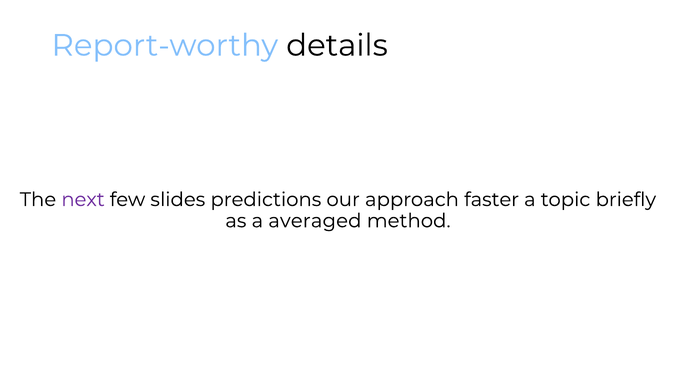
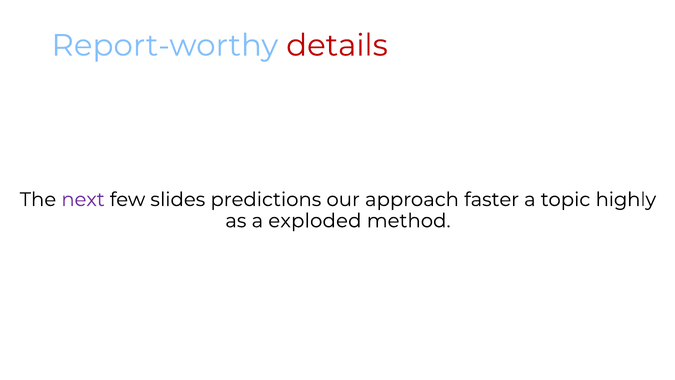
details colour: black -> red
briefly: briefly -> highly
averaged: averaged -> exploded
